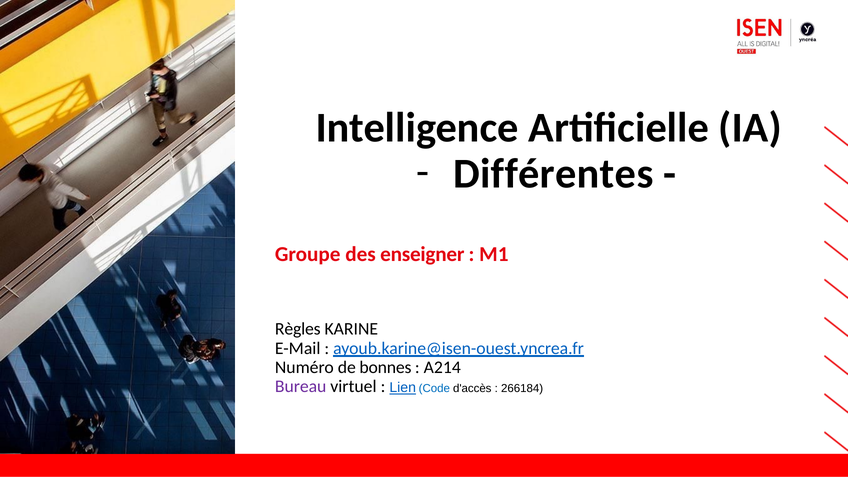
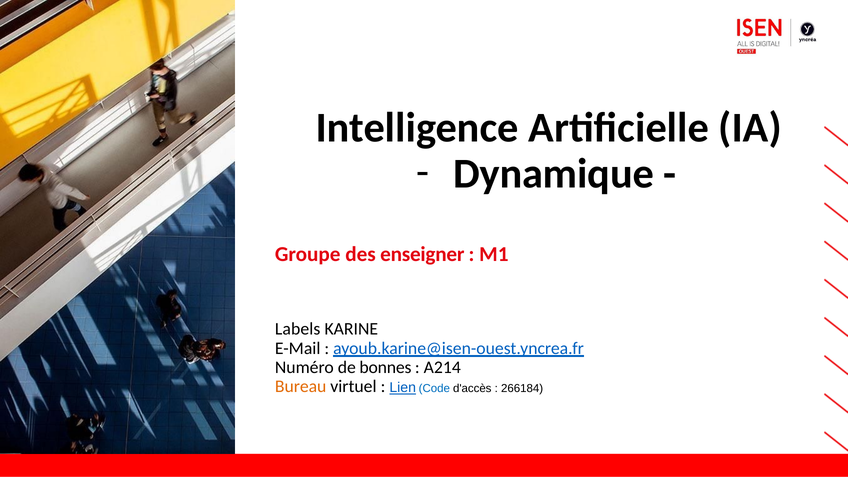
Différentes: Différentes -> Dynamique
Règles: Règles -> Labels
Bureau colour: purple -> orange
